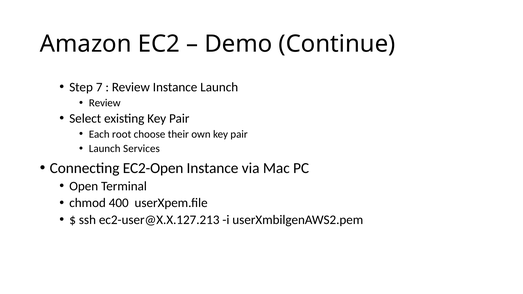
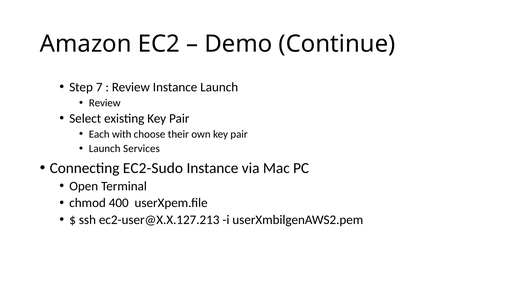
root: root -> with
EC2-Open: EC2-Open -> EC2-Sudo
